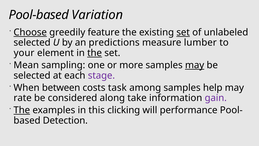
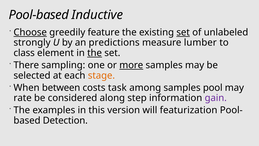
Variation: Variation -> Inductive
selected at (32, 43): selected -> strongly
your: your -> class
Mean: Mean -> There
more underline: none -> present
may at (195, 65) underline: present -> none
stage colour: purple -> orange
help: help -> pool
take: take -> step
The at (22, 110) underline: present -> none
clicking: clicking -> version
performance: performance -> featurization
